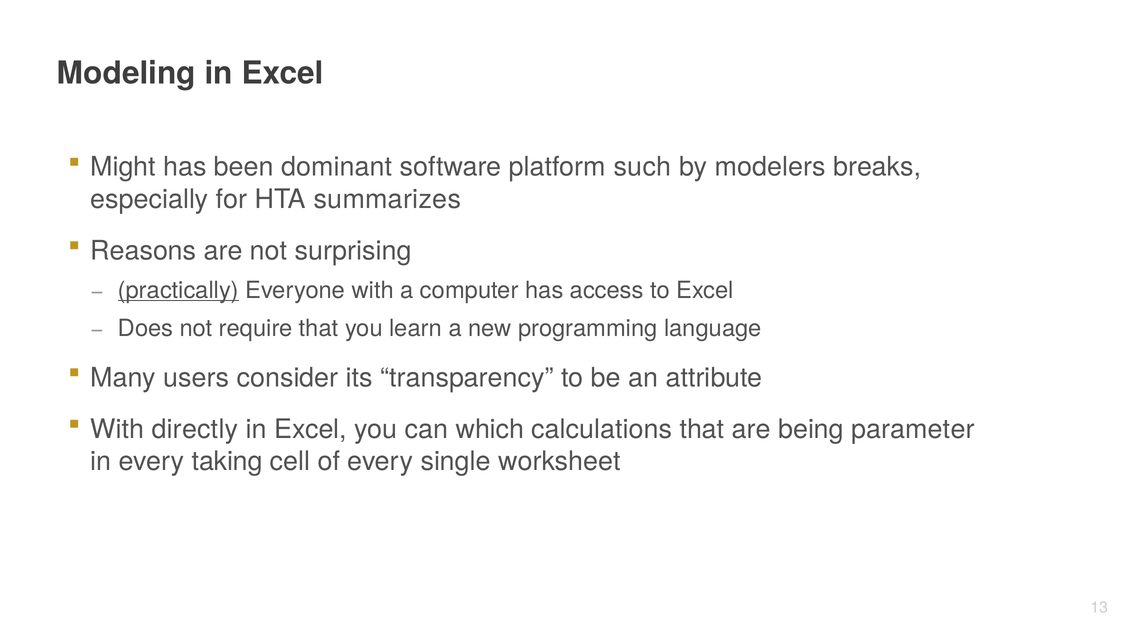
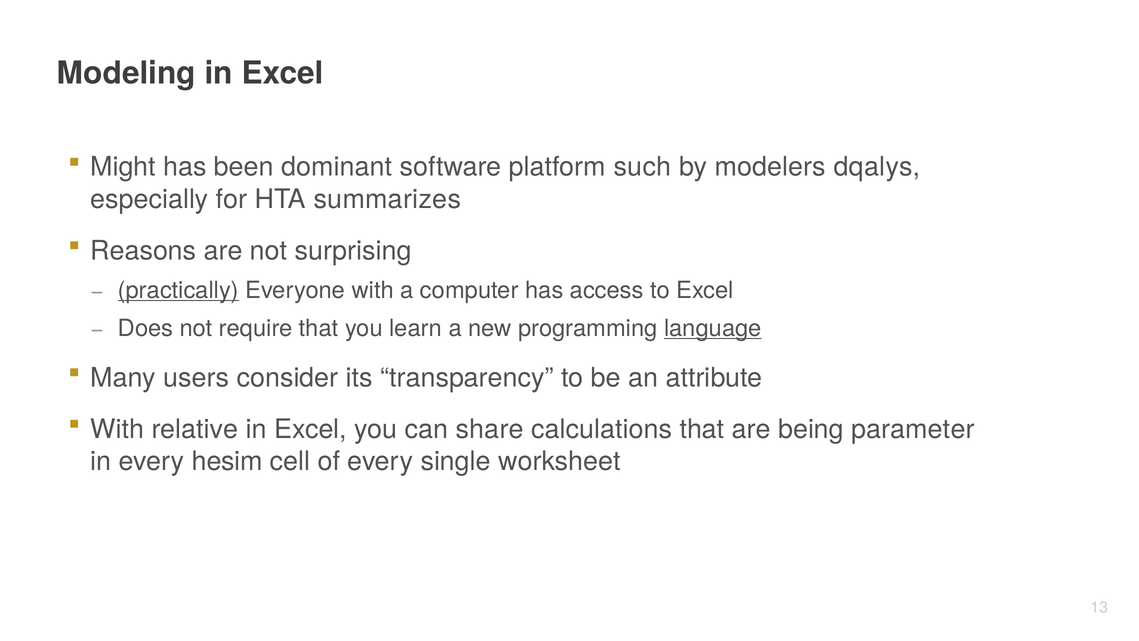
breaks: breaks -> dqalys
language underline: none -> present
directly: directly -> relative
which: which -> share
taking: taking -> hesim
